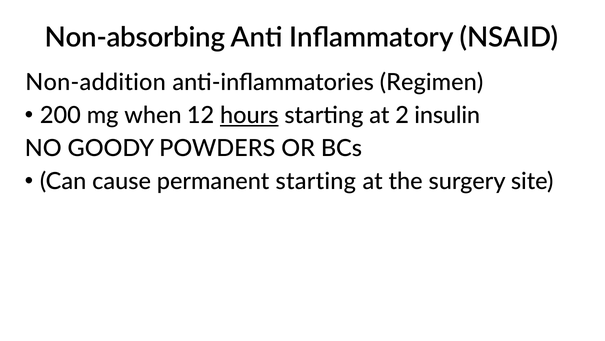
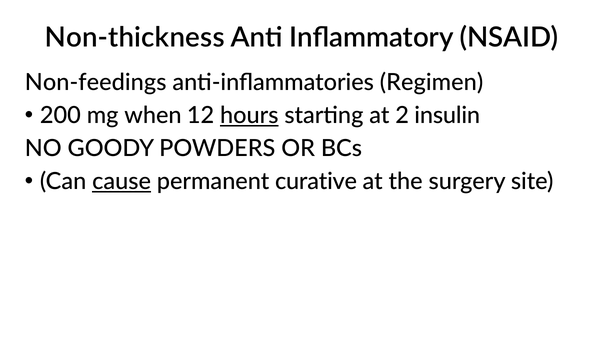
Non-absorbing: Non-absorbing -> Non-thickness
Non-addition: Non-addition -> Non-feedings
cause underline: none -> present
permanent starting: starting -> curative
